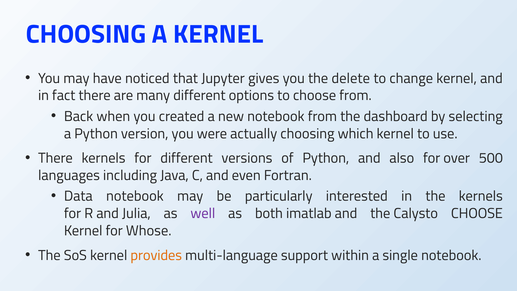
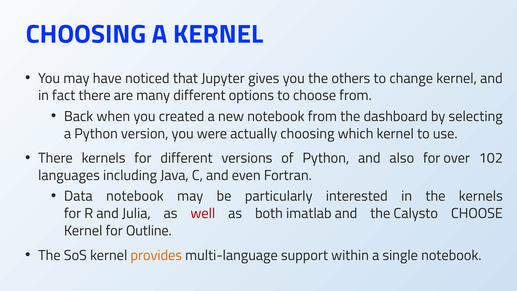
delete: delete -> others
500: 500 -> 102
well colour: purple -> red
Whose: Whose -> Outline
